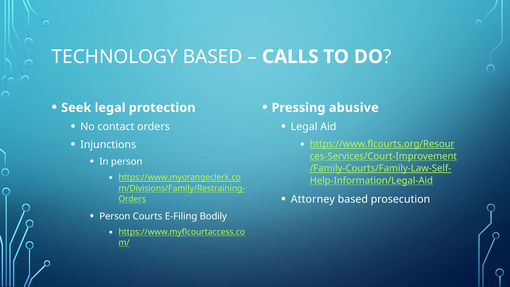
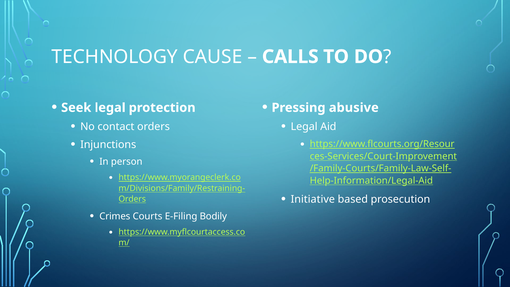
TECHNOLOGY BASED: BASED -> CAUSE
Attorney: Attorney -> Initiative
Person at (115, 216): Person -> Crimes
